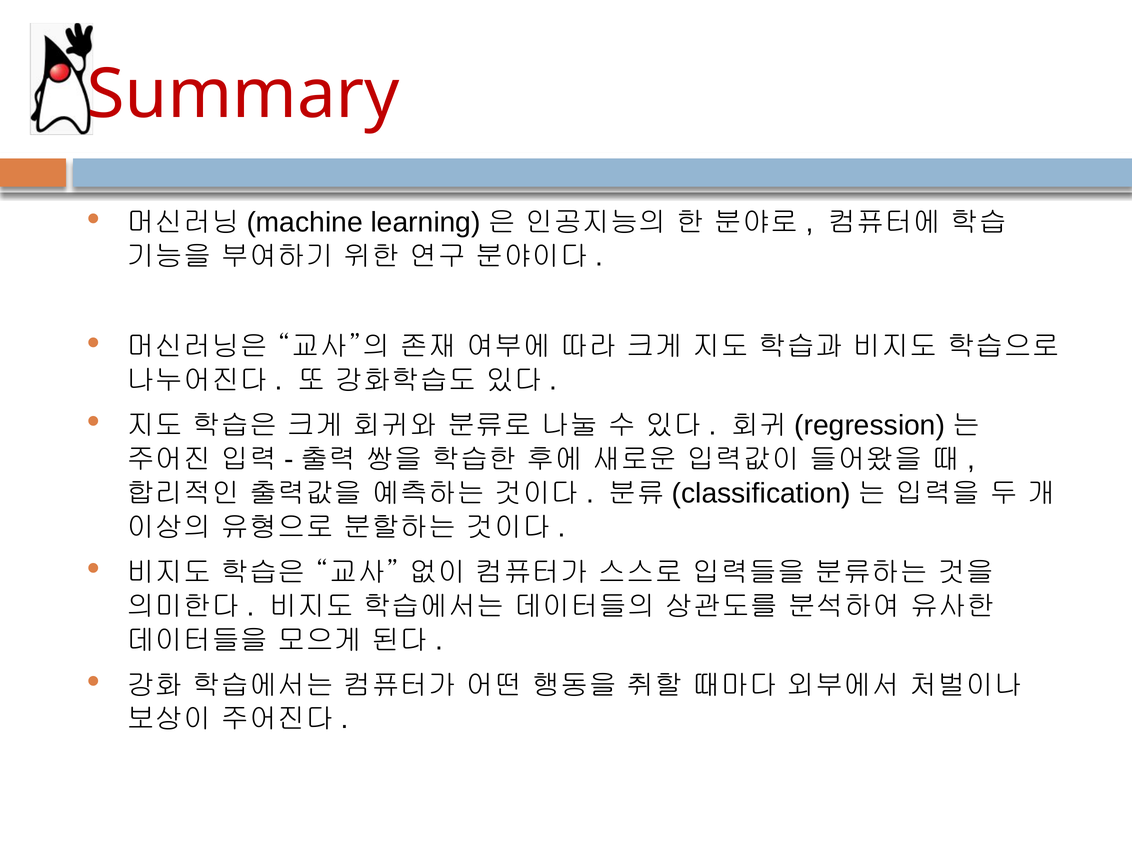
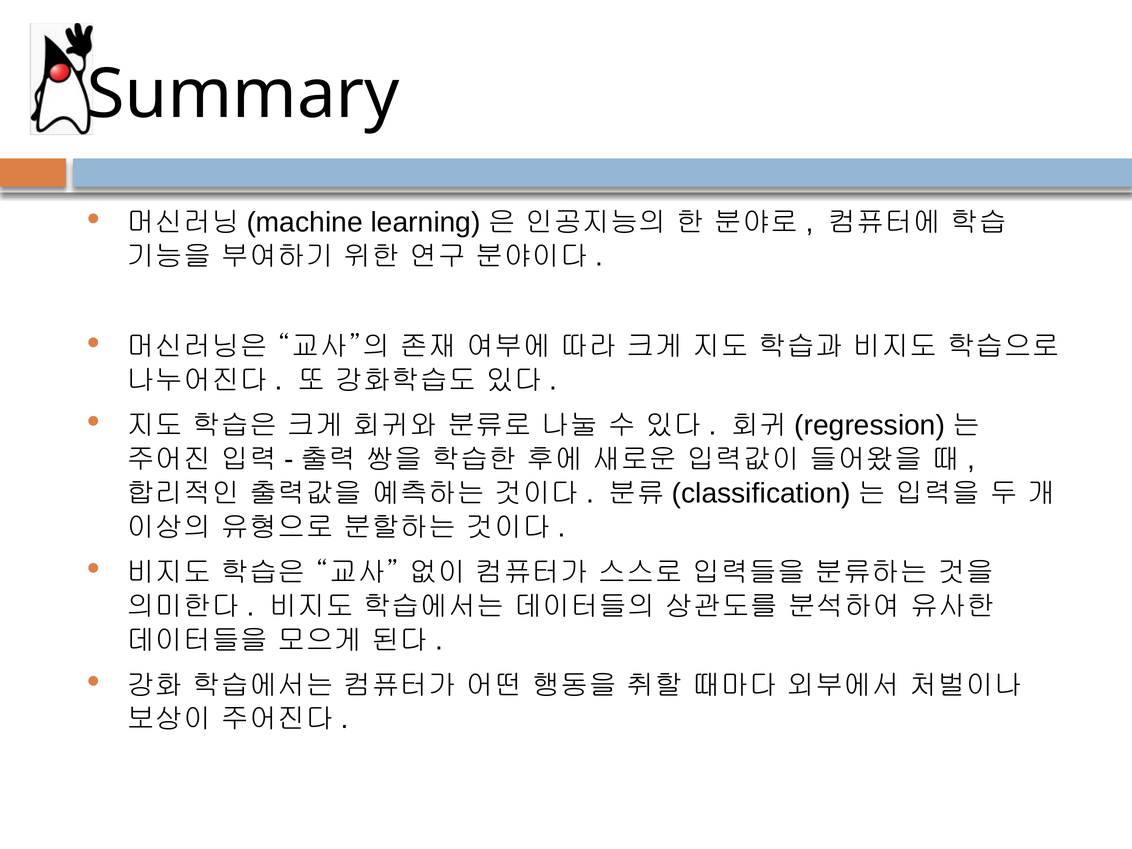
Summary colour: red -> black
